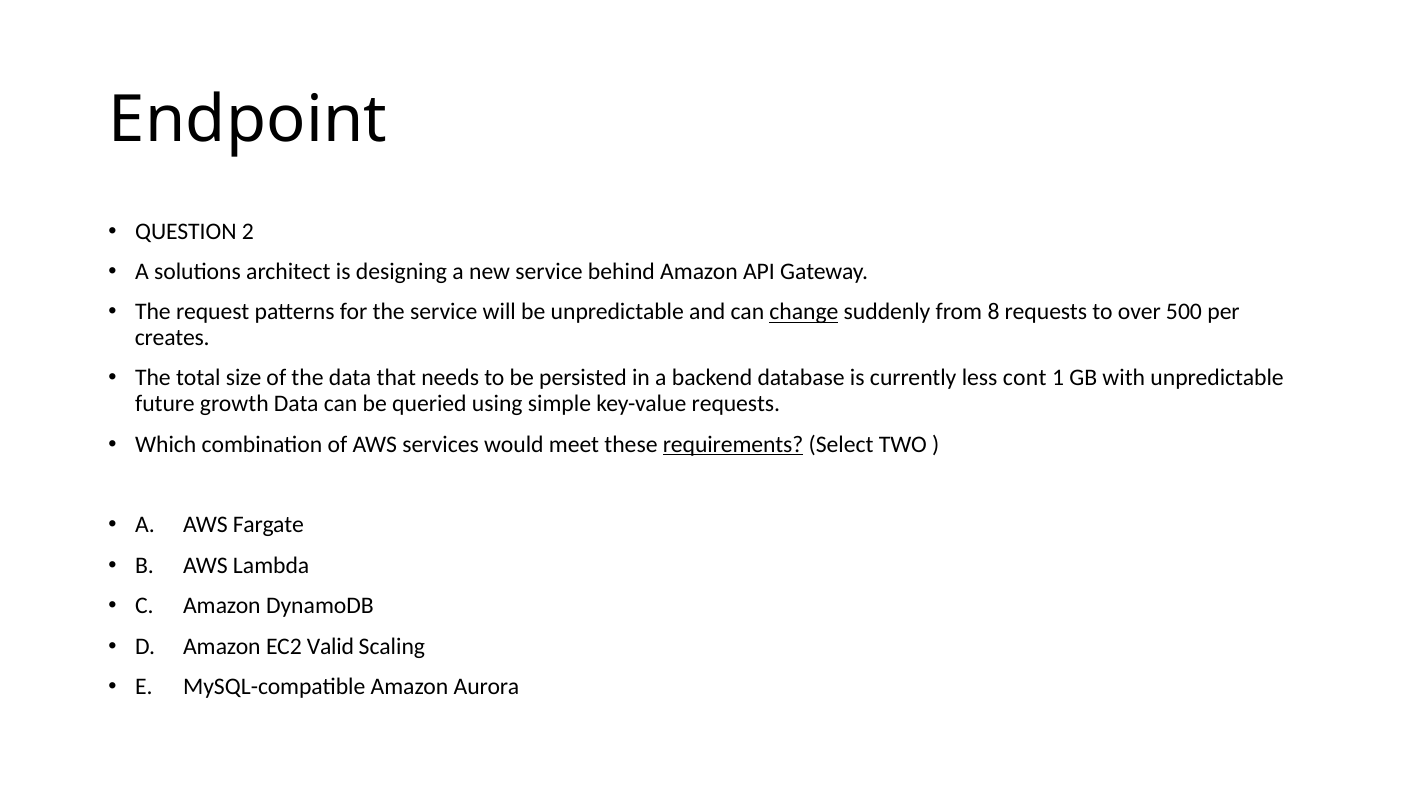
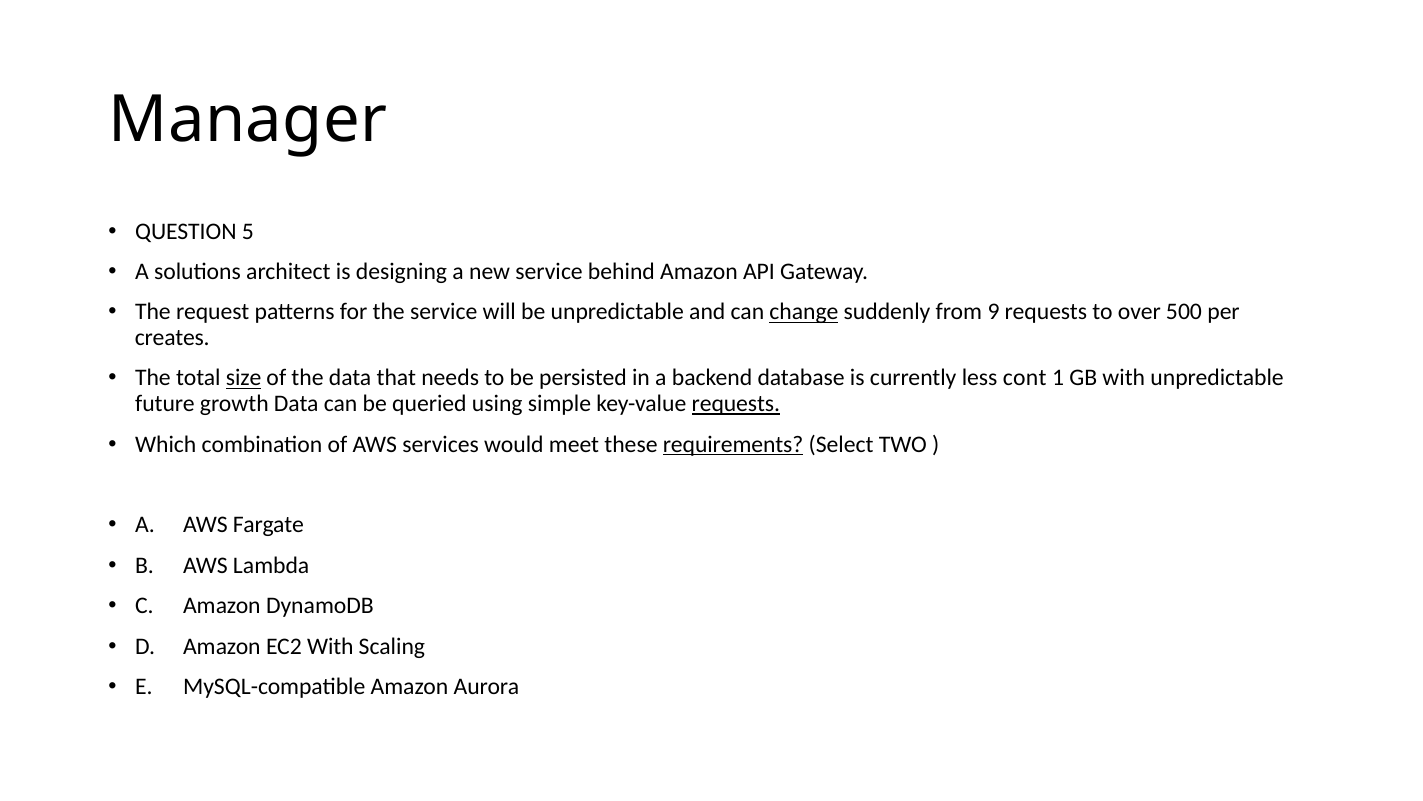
Endpoint: Endpoint -> Manager
2: 2 -> 5
8: 8 -> 9
size underline: none -> present
requests at (736, 403) underline: none -> present
EC2 Valid: Valid -> With
